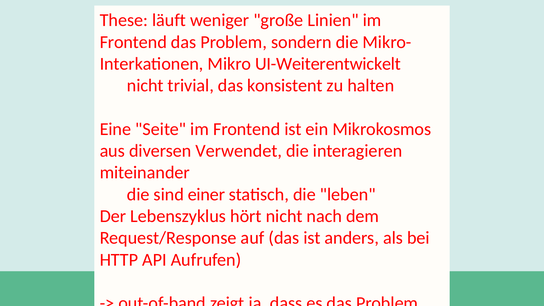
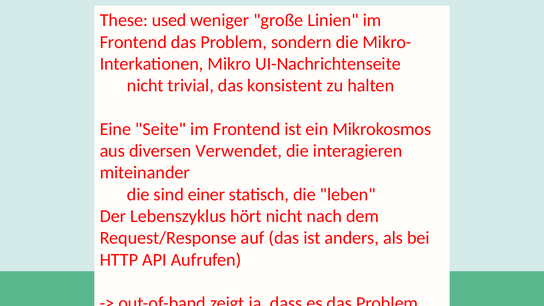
läuft: läuft -> used
UI-Weiterentwickelt: UI-Weiterentwickelt -> UI-Nachrichtenseite
